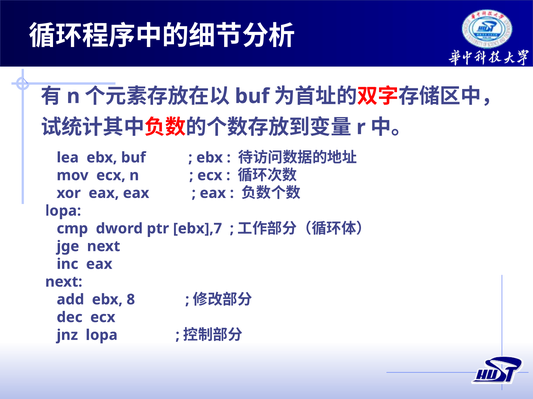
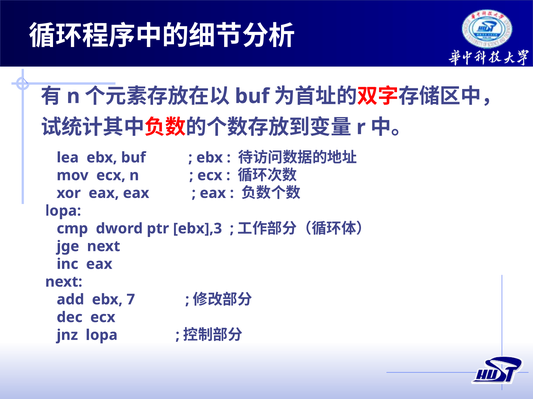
ebx],7: ebx],7 -> ebx],3
8: 8 -> 7
